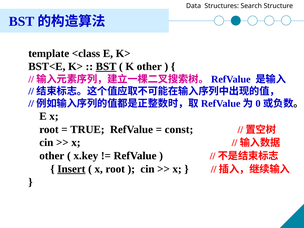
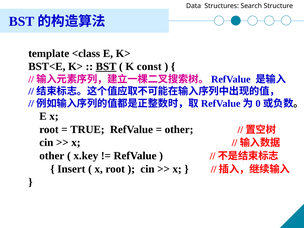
K other: other -> const
const at (179, 129): const -> other
Insert underline: present -> none
